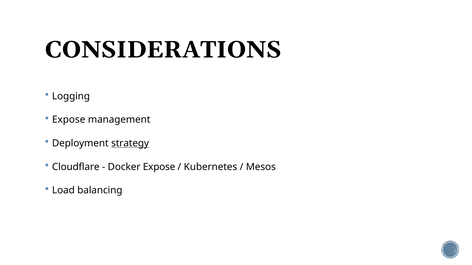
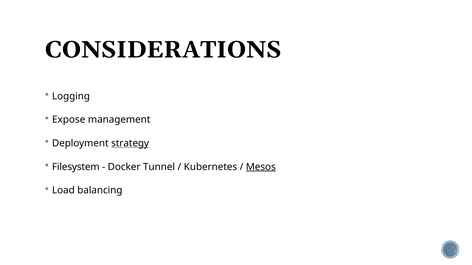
Cloudflare: Cloudflare -> Filesystem
Docker Expose: Expose -> Tunnel
Mesos underline: none -> present
